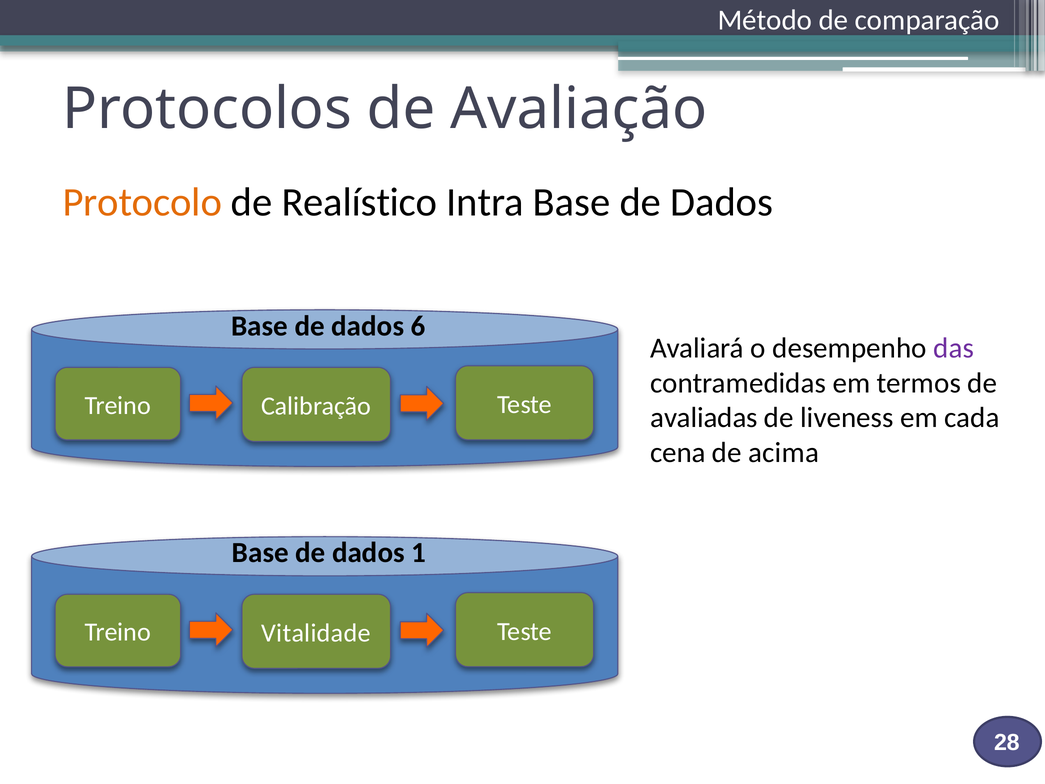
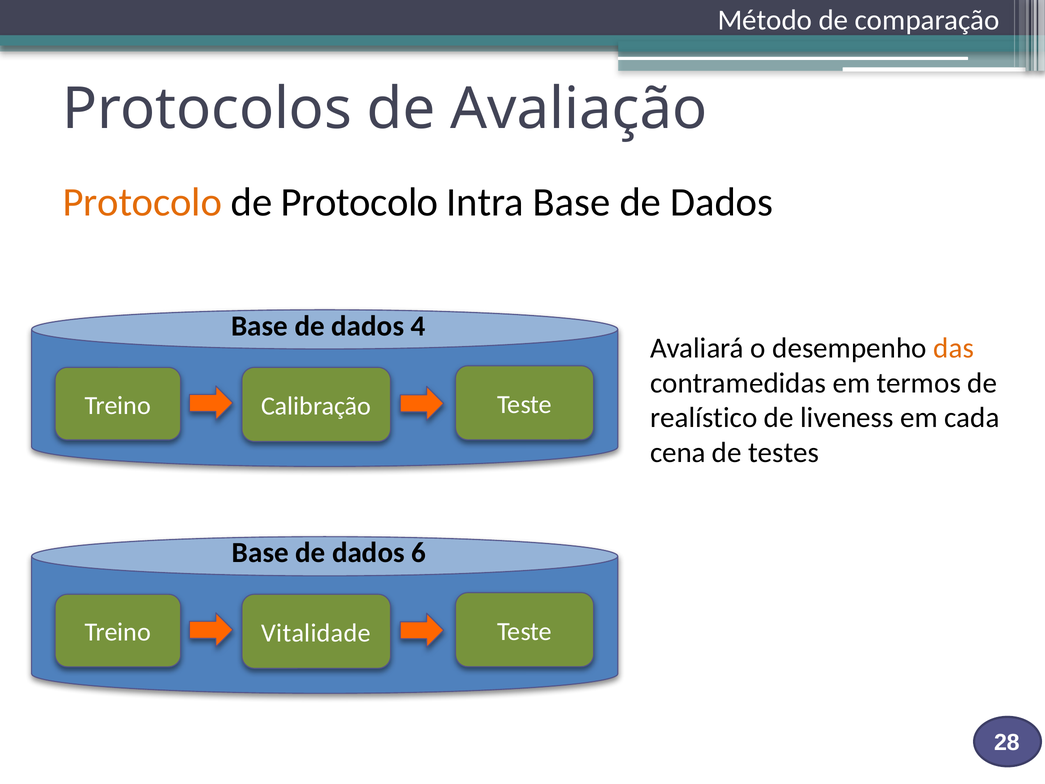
de Realístico: Realístico -> Protocolo
6: 6 -> 4
das colour: purple -> orange
avaliadas: avaliadas -> realístico
acima: acima -> testes
1: 1 -> 6
